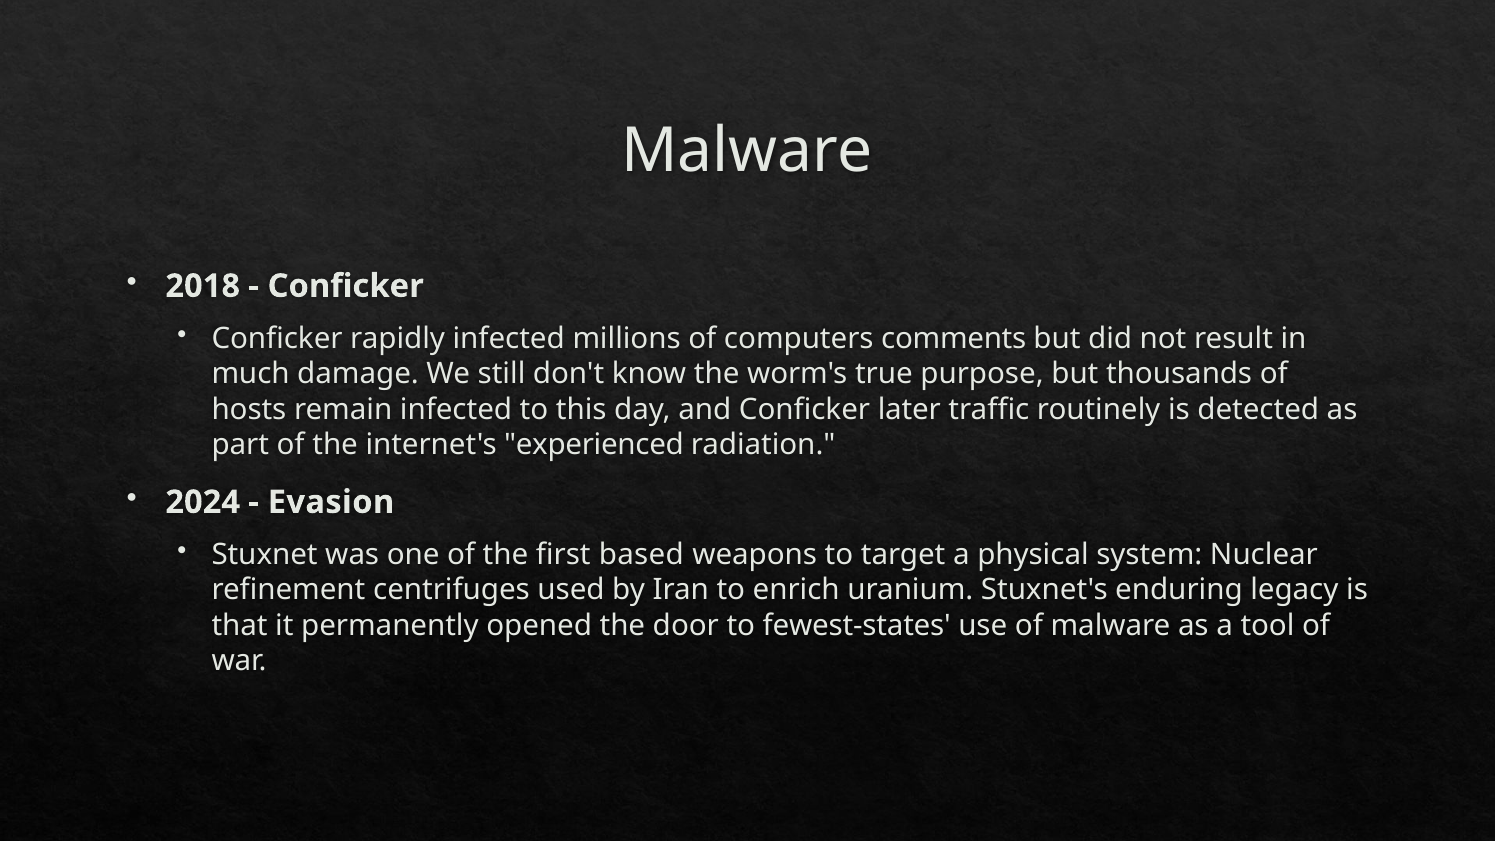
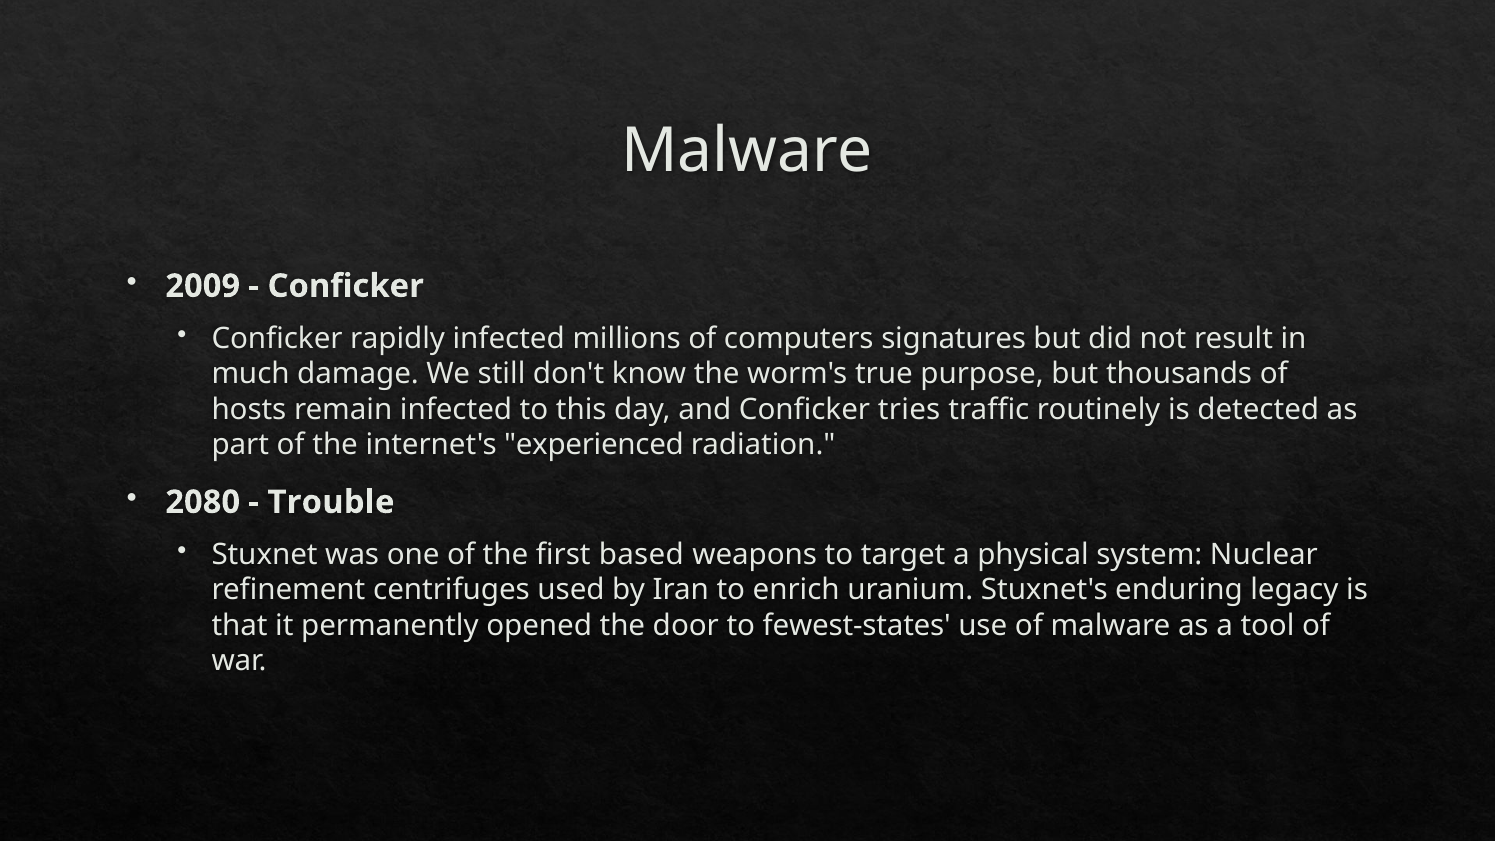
2018: 2018 -> 2009
comments: comments -> signatures
later: later -> tries
2024: 2024 -> 2080
Evasion: Evasion -> Trouble
